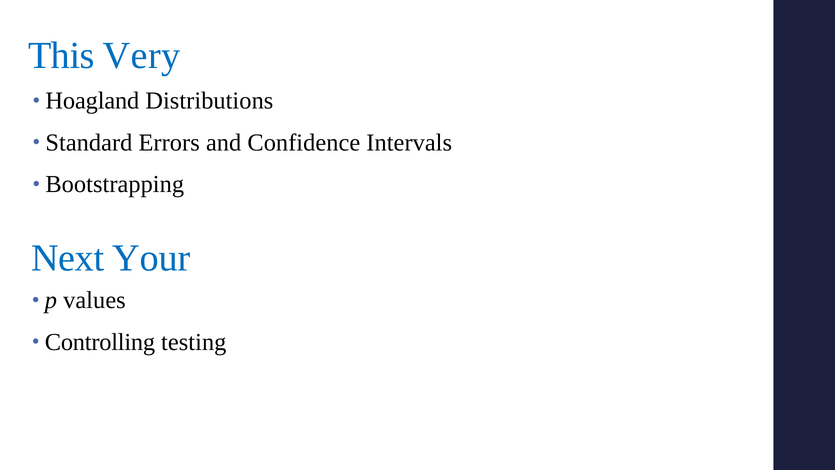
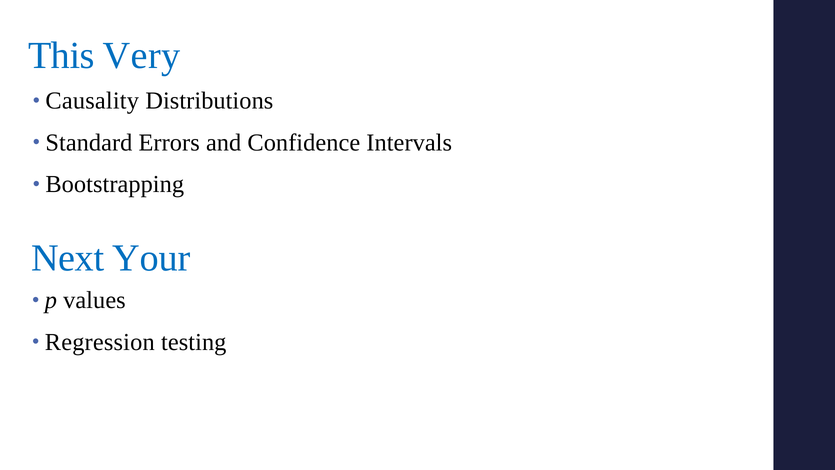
Hoagland: Hoagland -> Causality
Controlling: Controlling -> Regression
